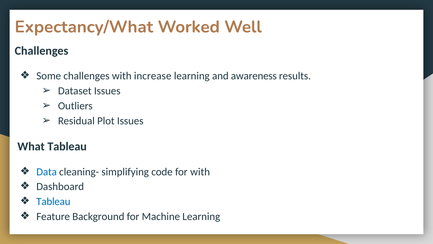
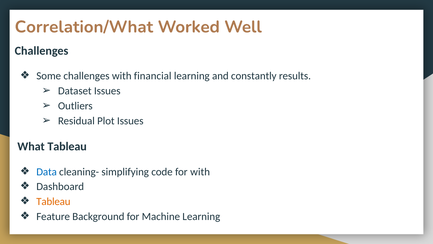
Expectancy/What: Expectancy/What -> Correlation/What
increase: increase -> financial
awareness: awareness -> constantly
Tableau at (53, 201) colour: blue -> orange
